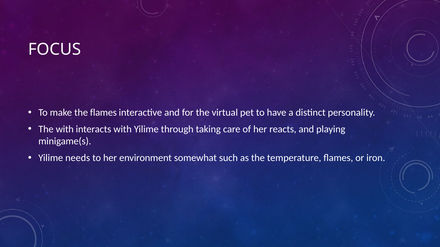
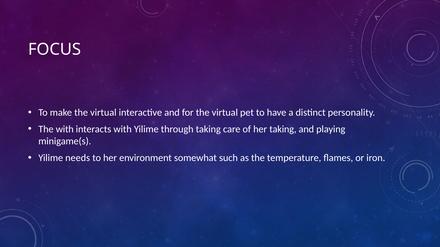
make the flames: flames -> virtual
her reacts: reacts -> taking
